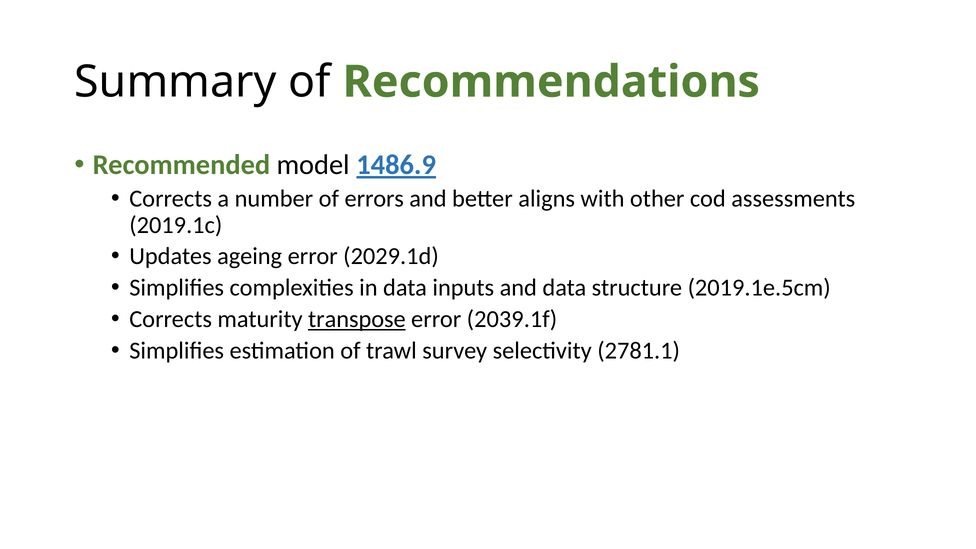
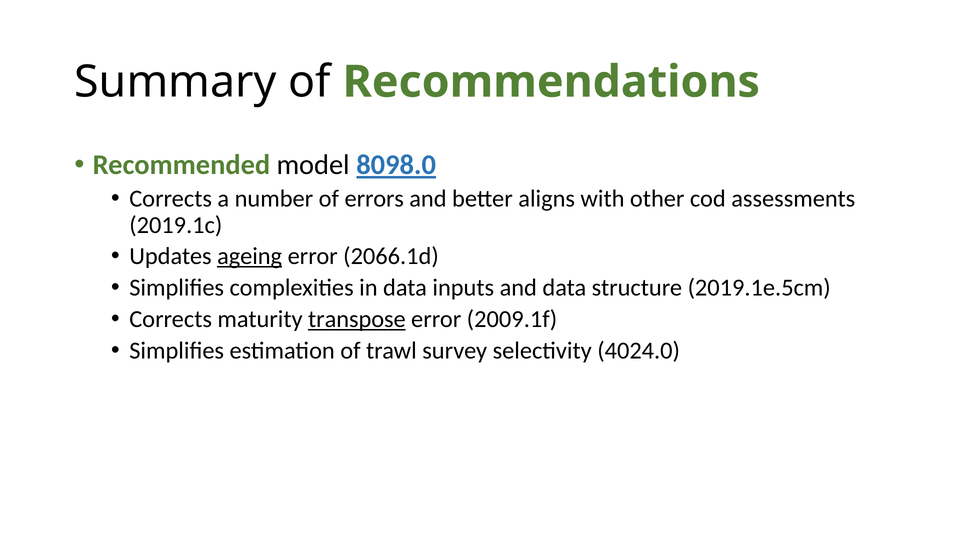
1486.9: 1486.9 -> 8098.0
ageing underline: none -> present
2029.1d: 2029.1d -> 2066.1d
2039.1f: 2039.1f -> 2009.1f
2781.1: 2781.1 -> 4024.0
